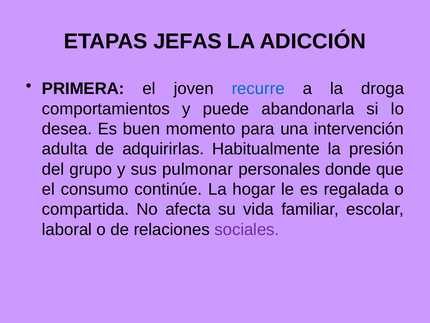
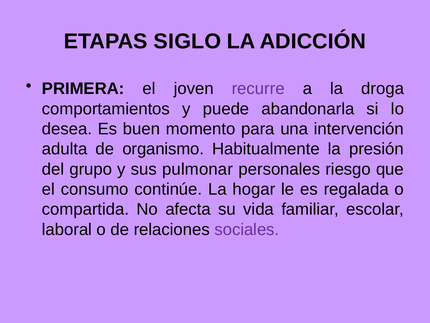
JEFAS: JEFAS -> SIGLO
recurre colour: blue -> purple
adquirirlas: adquirirlas -> organismo
donde: donde -> riesgo
